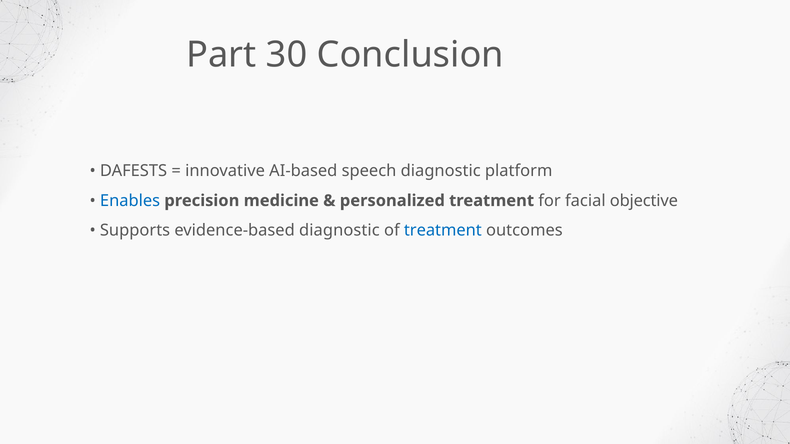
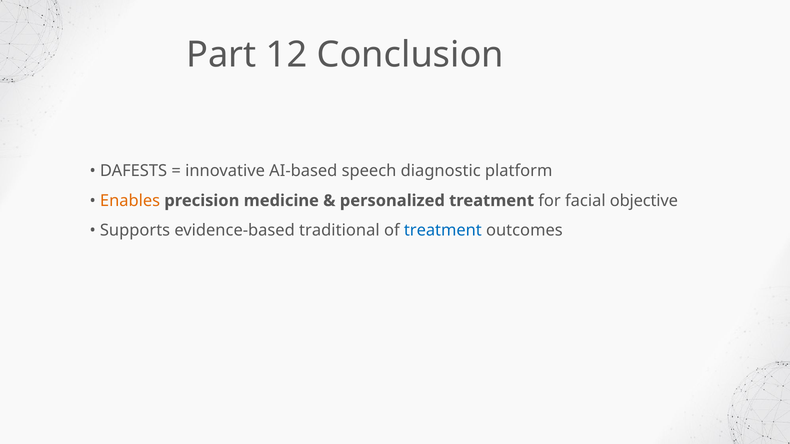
30: 30 -> 12
Enables colour: blue -> orange
evidence-based diagnostic: diagnostic -> traditional
